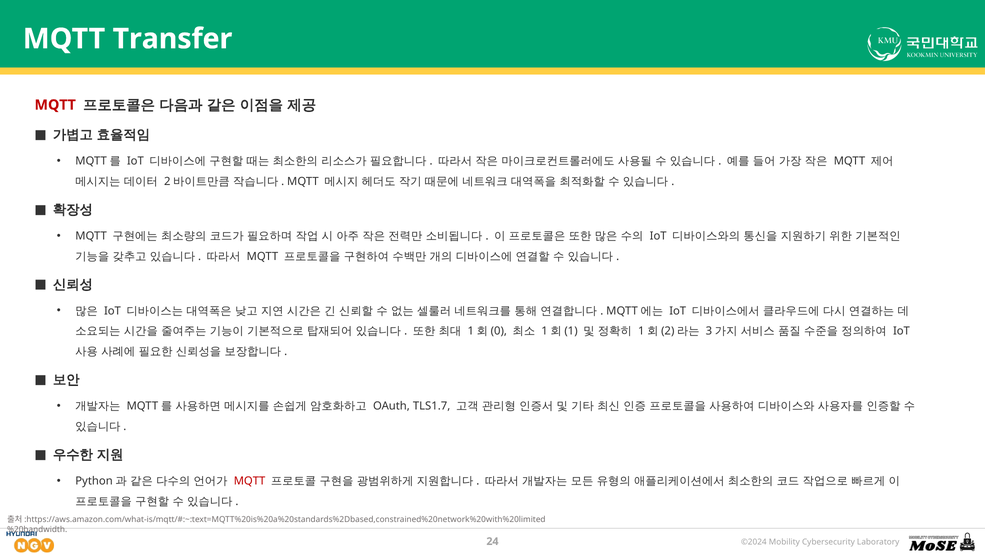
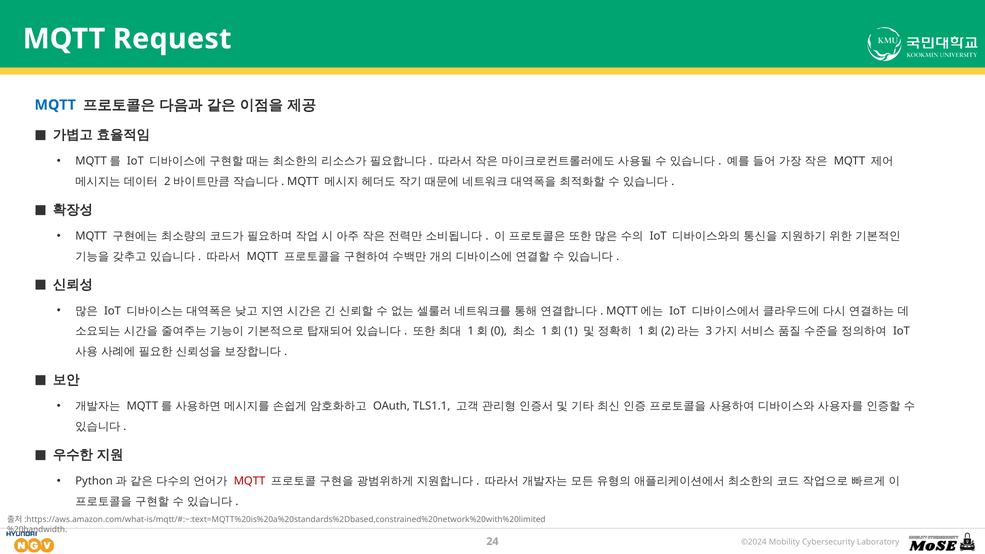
Transfer: Transfer -> Request
MQTT at (55, 105) colour: red -> blue
TLS1.7: TLS1.7 -> TLS1.1
